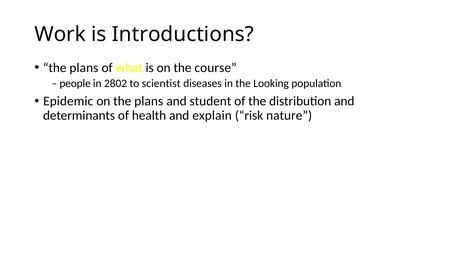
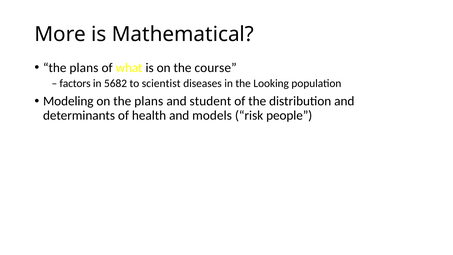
Work: Work -> More
Introductions: Introductions -> Mathematical
people: people -> factors
2802: 2802 -> 5682
Epidemic: Epidemic -> Modeling
explain: explain -> models
nature: nature -> people
